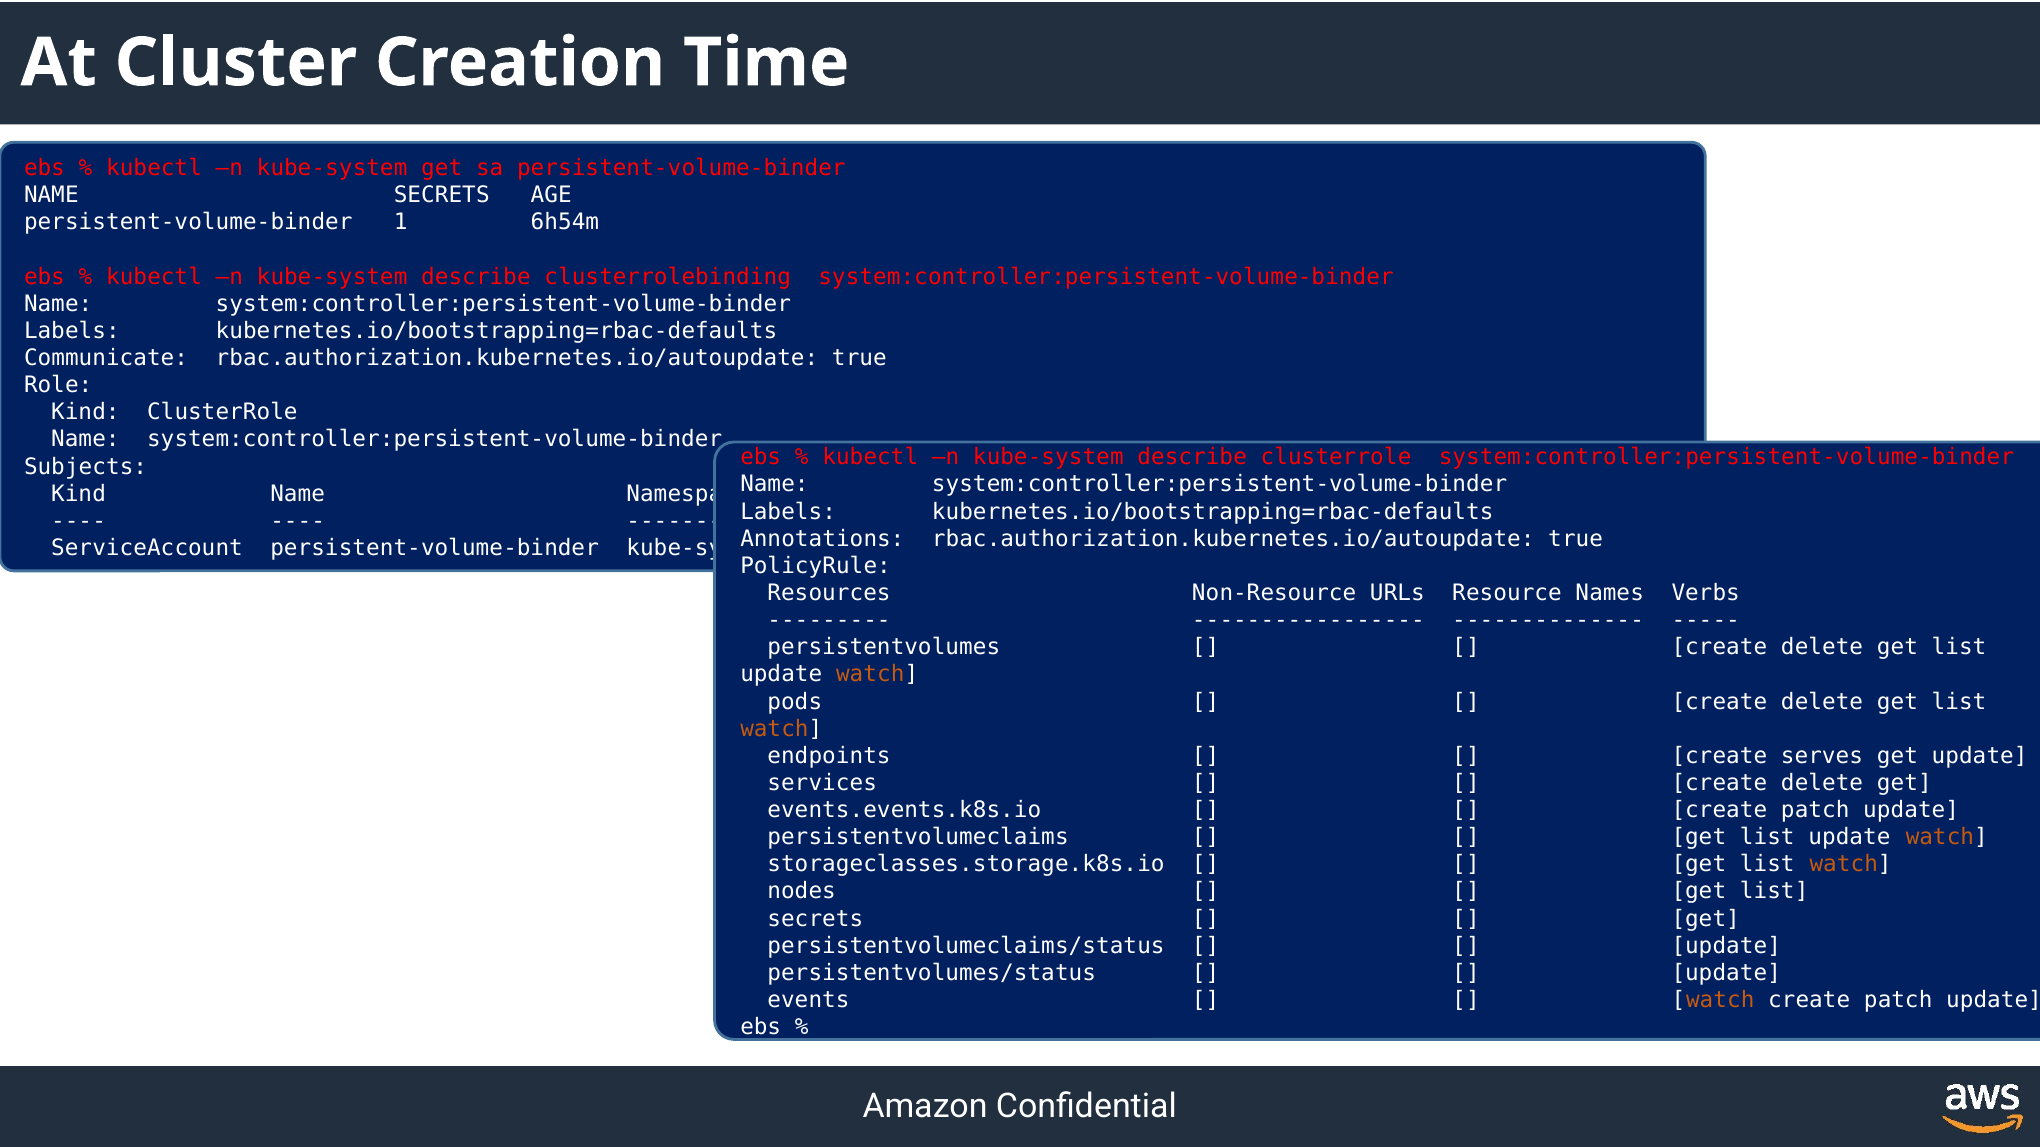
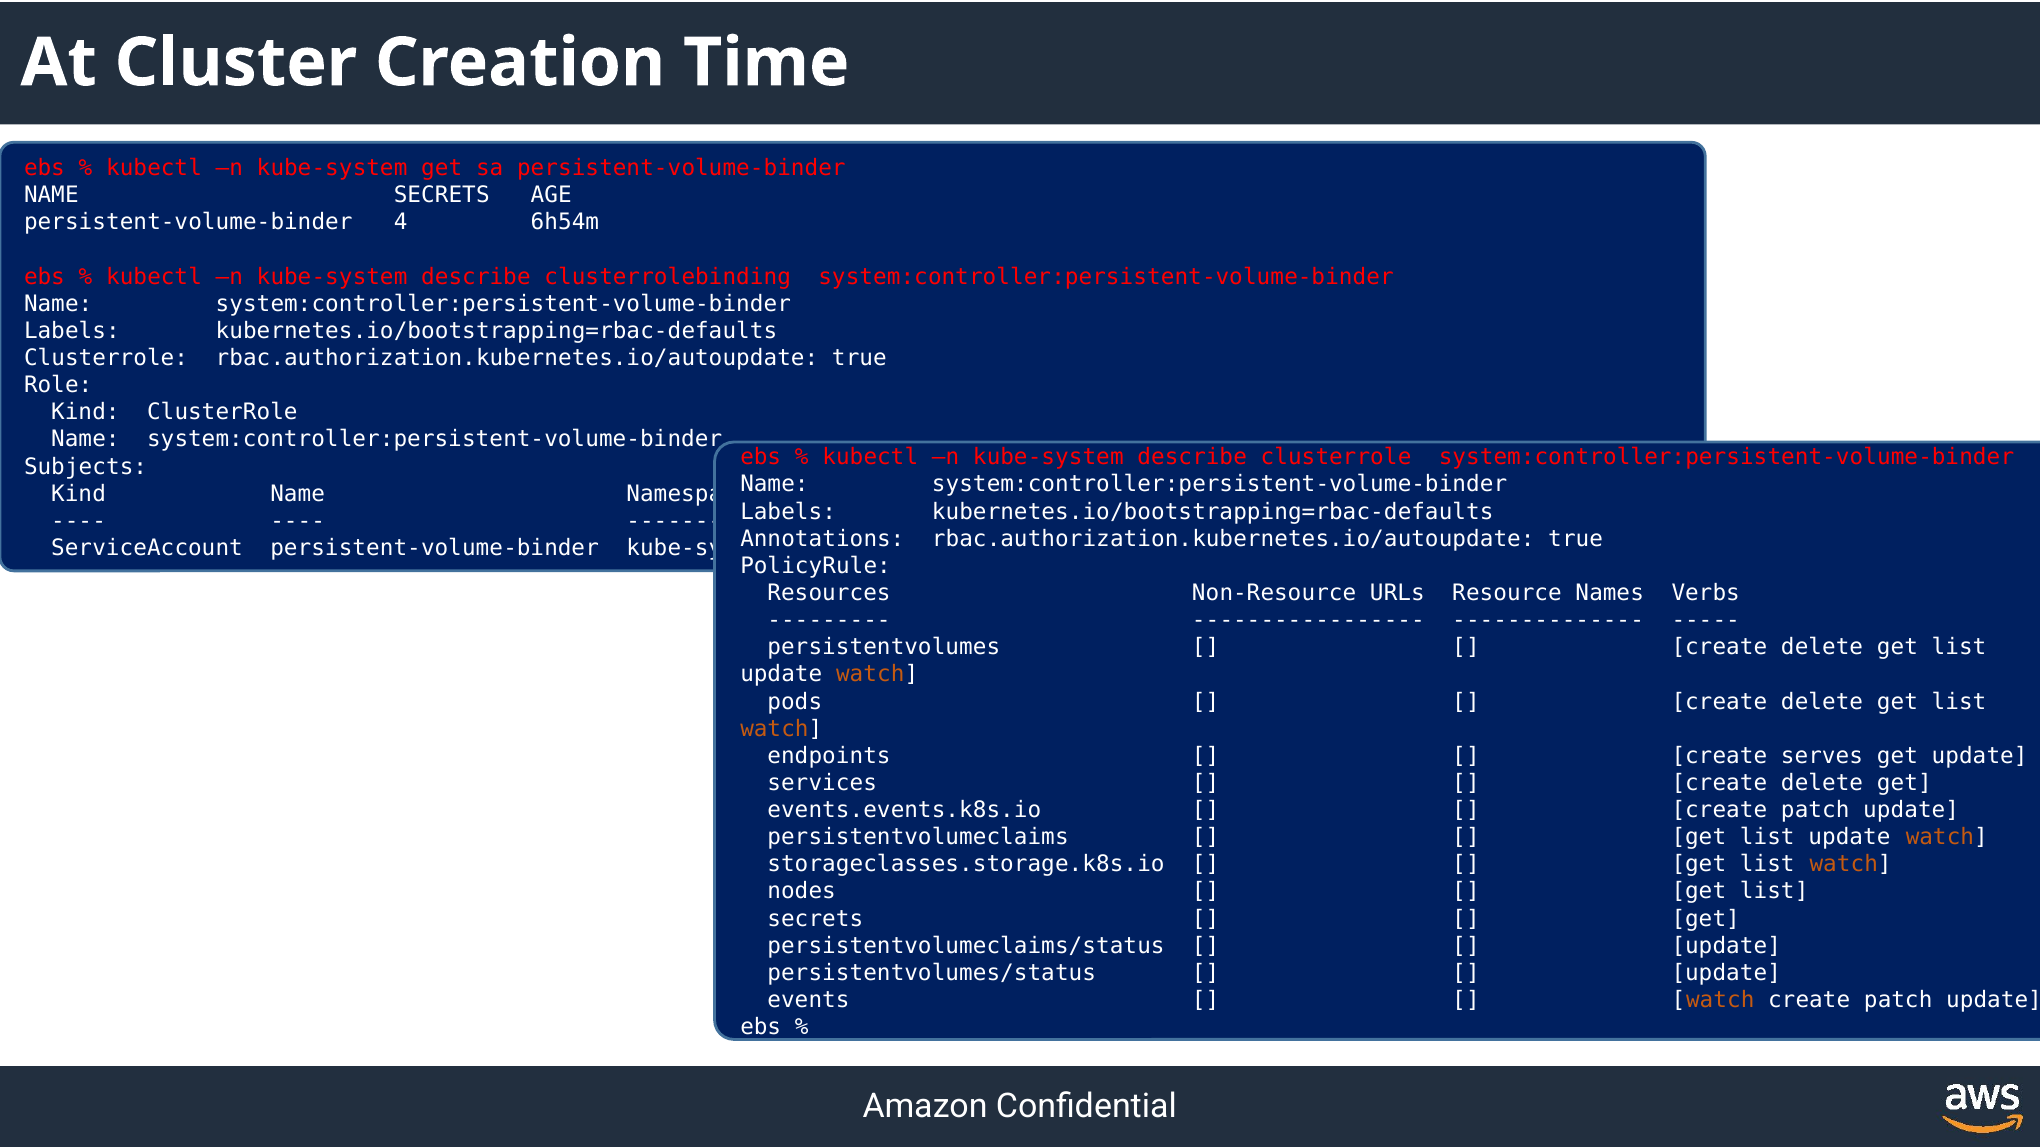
1: 1 -> 4
Communicate at (106, 358): Communicate -> Clusterrole
